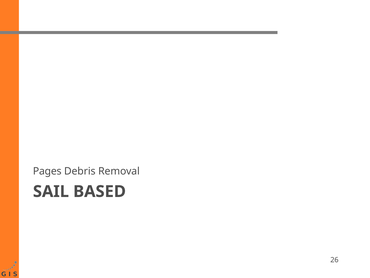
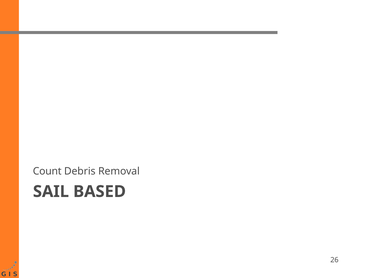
Pages: Pages -> Count
